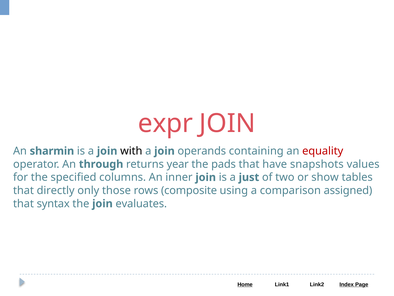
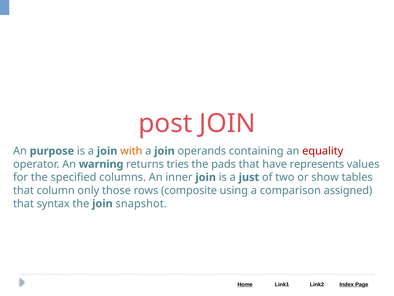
expr: expr -> post
sharmin: sharmin -> purpose
with colour: black -> orange
through: through -> warning
year: year -> tries
snapshots: snapshots -> represents
directly: directly -> column
evaluates: evaluates -> snapshot
